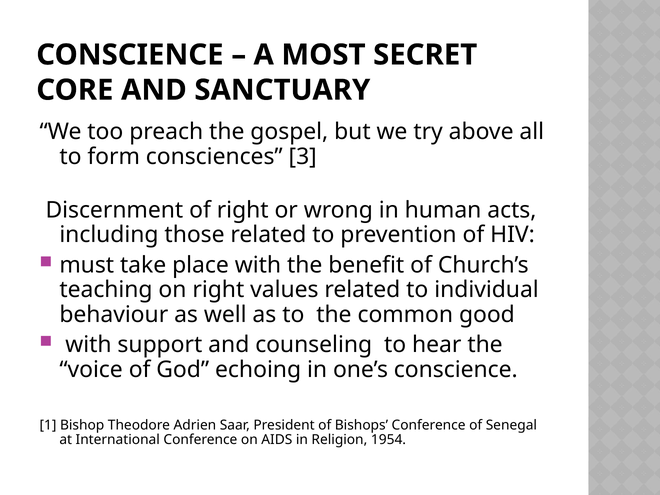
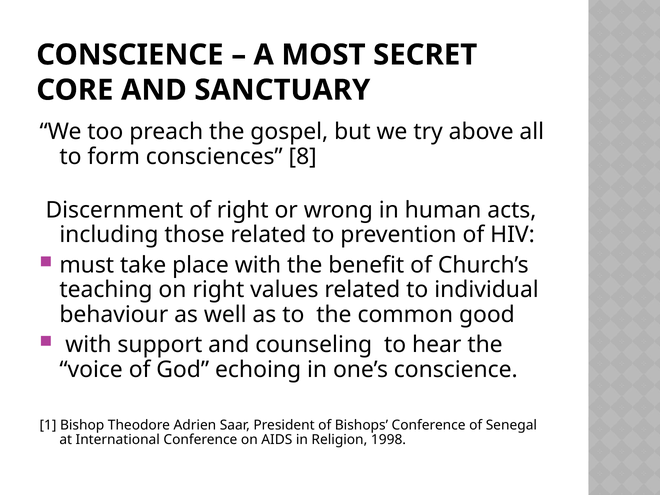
3: 3 -> 8
1954: 1954 -> 1998
